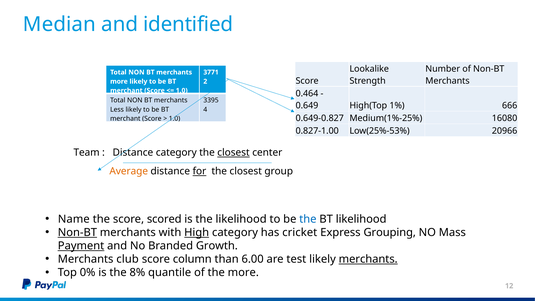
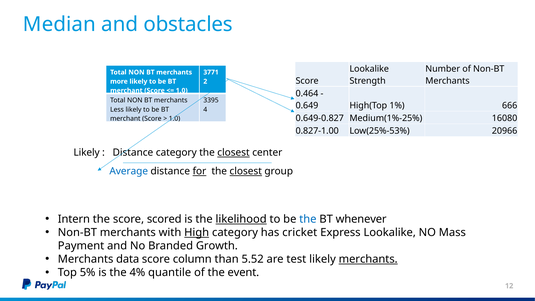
identified: identified -> obstacles
Team at (87, 153): Team -> Likely
Average colour: orange -> blue
closest at (246, 171) underline: none -> present
Name: Name -> Intern
likelihood at (241, 219) underline: none -> present
BT likelihood: likelihood -> whenever
Non-BT at (77, 232) underline: present -> none
Express Grouping: Grouping -> Lookalike
Payment underline: present -> none
club: club -> data
6.00: 6.00 -> 5.52
0%: 0% -> 5%
8%: 8% -> 4%
the more: more -> event
